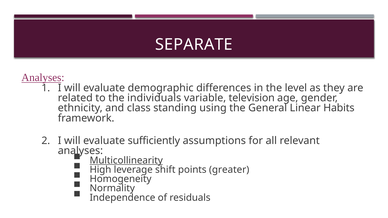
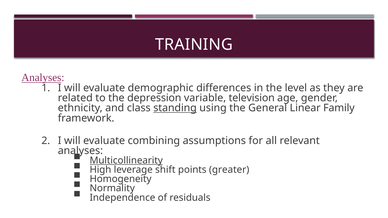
SEPARATE: SEPARATE -> TRAINING
individuals: individuals -> depression
standing underline: none -> present
Habits: Habits -> Family
sufficiently: sufficiently -> combining
